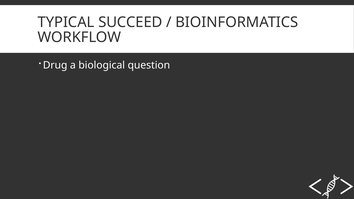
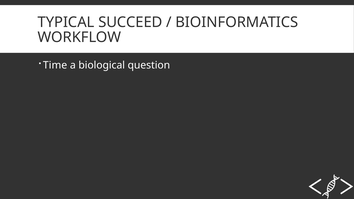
Drug: Drug -> Time
